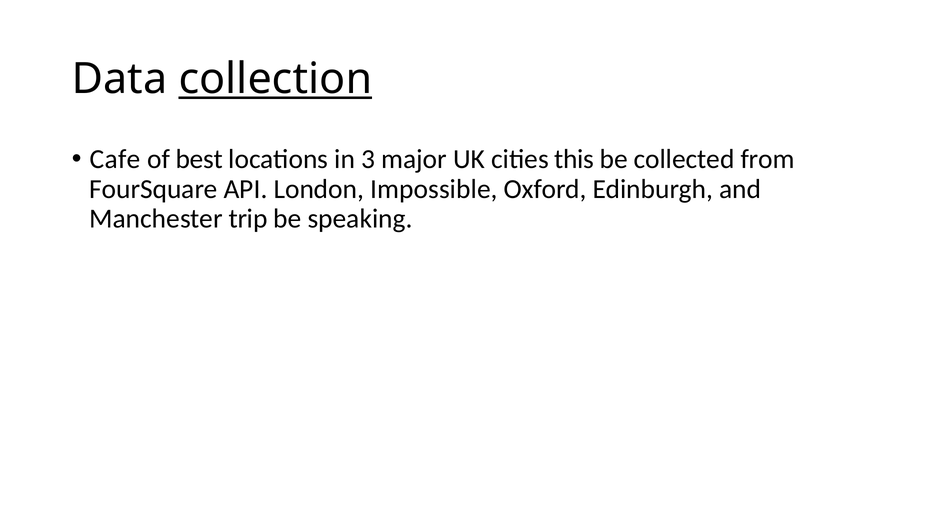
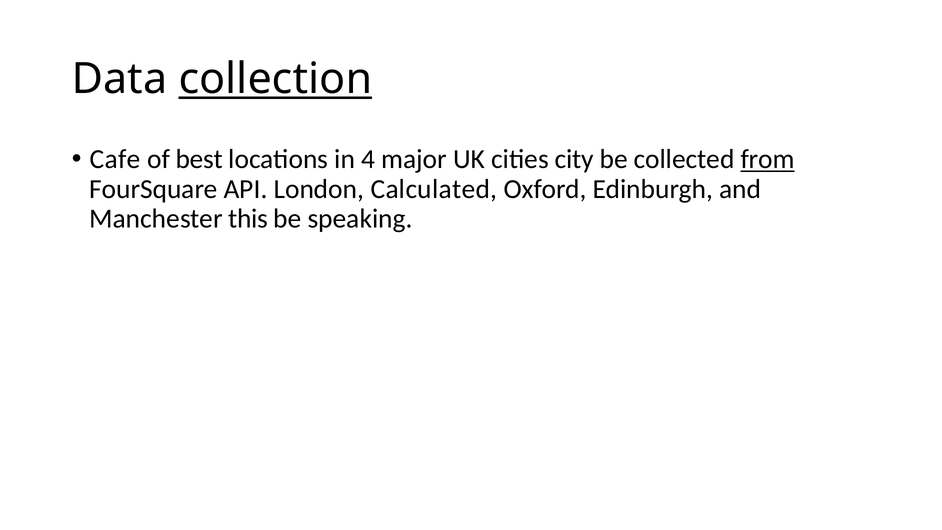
3: 3 -> 4
this: this -> city
from underline: none -> present
Impossible: Impossible -> Calculated
trip: trip -> this
